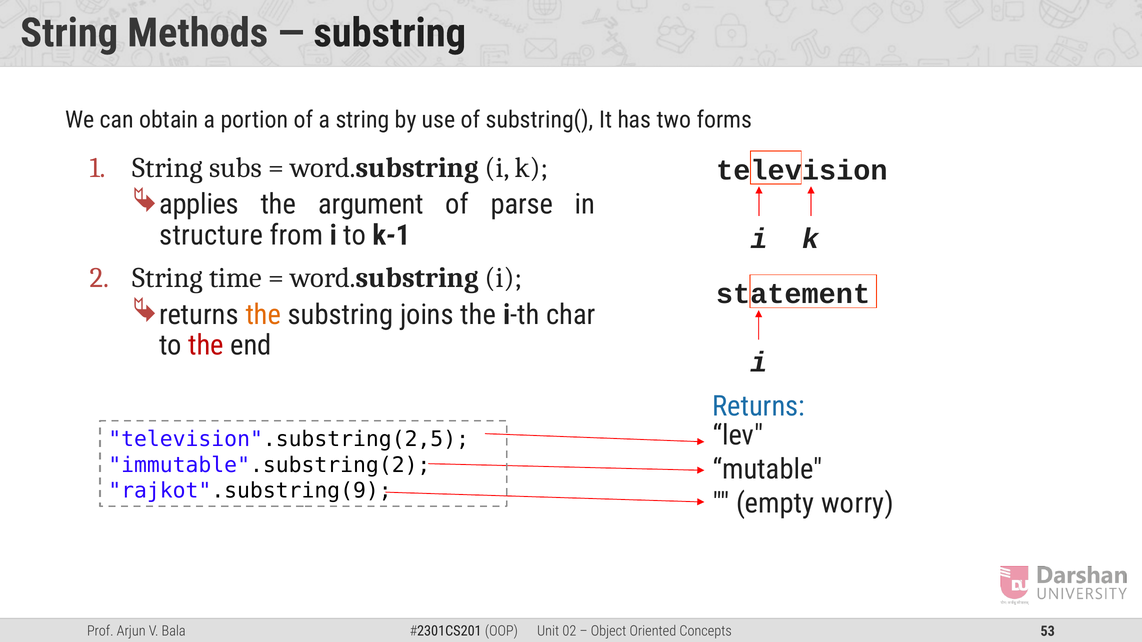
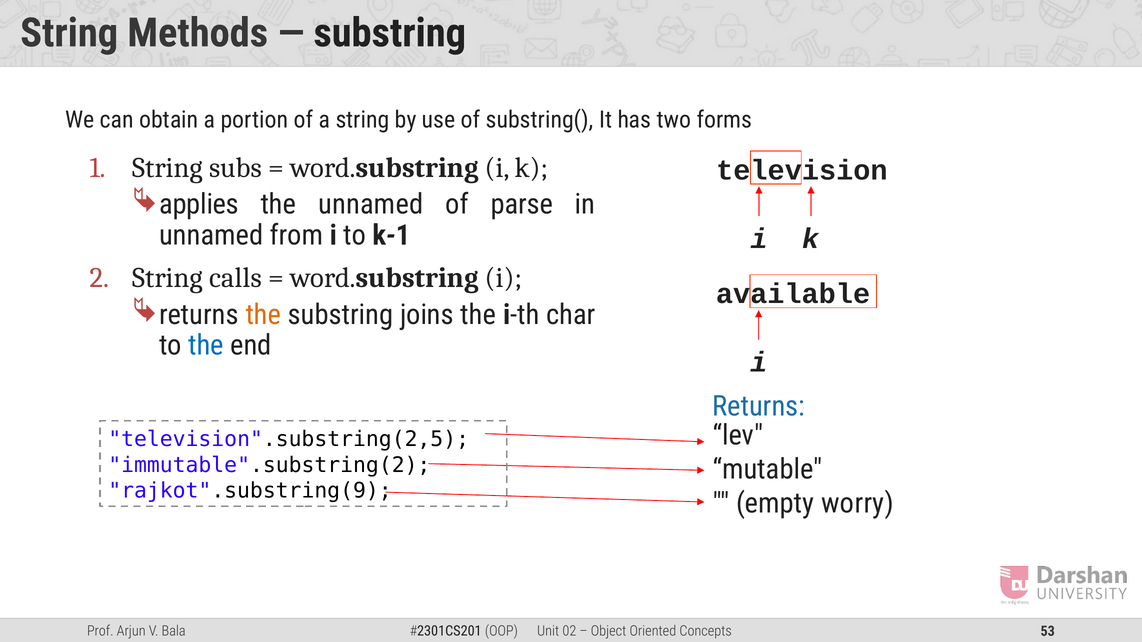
the argument: argument -> unnamed
structure at (211, 235): structure -> unnamed
time: time -> calls
statement: statement -> available
the at (206, 346) colour: red -> blue
